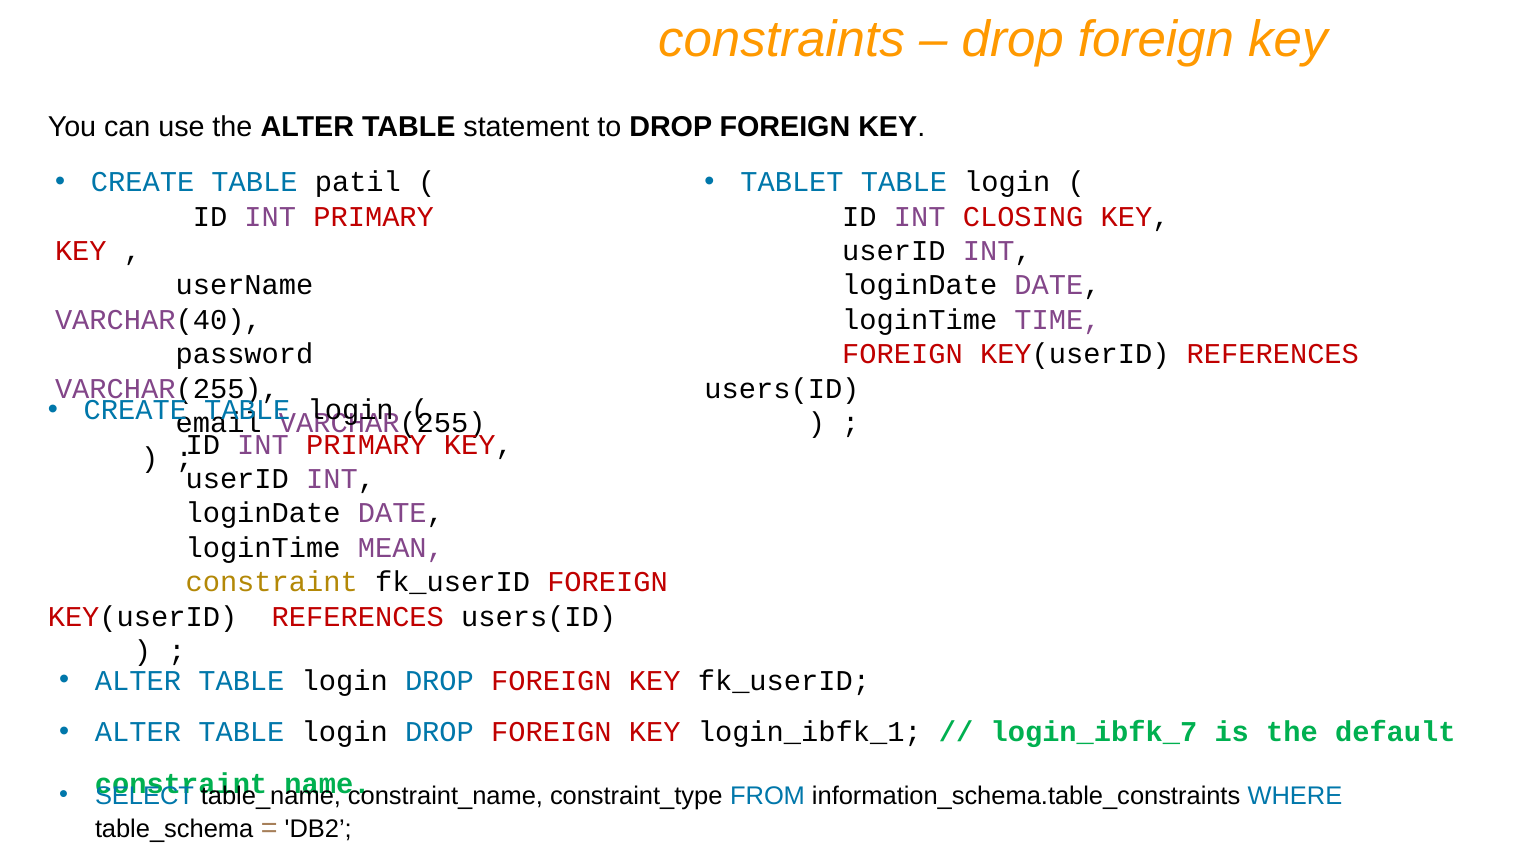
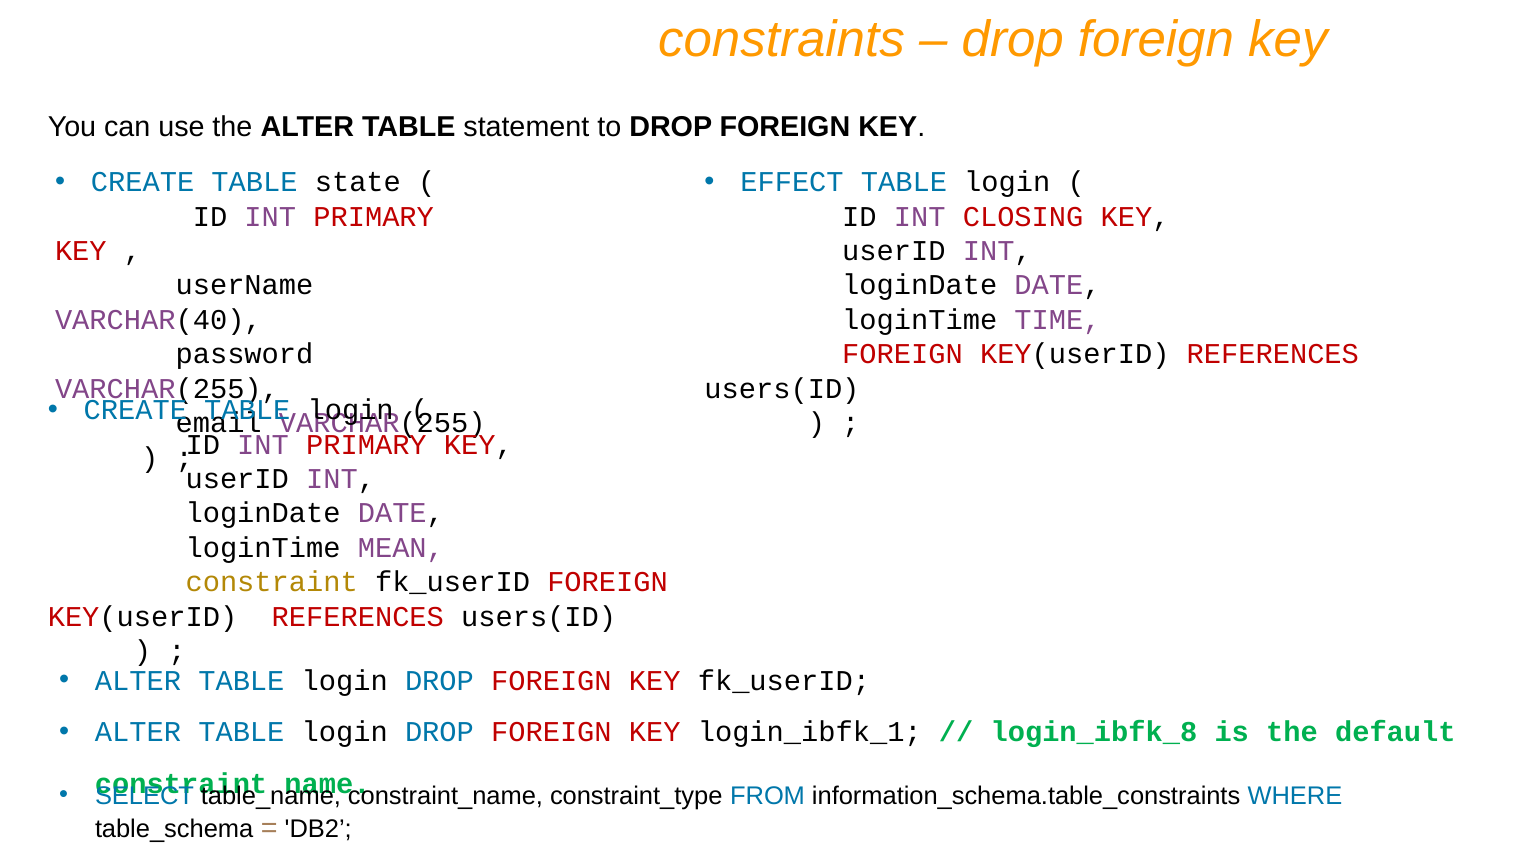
patil: patil -> state
TABLET: TABLET -> EFFECT
login_ibfk_7: login_ibfk_7 -> login_ibfk_8
